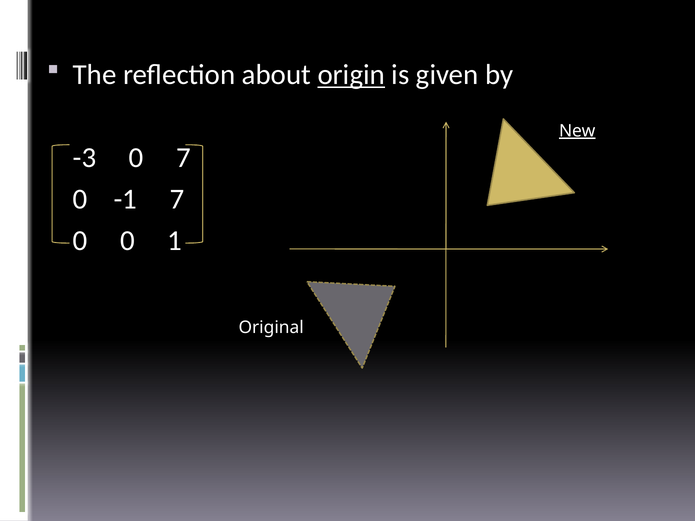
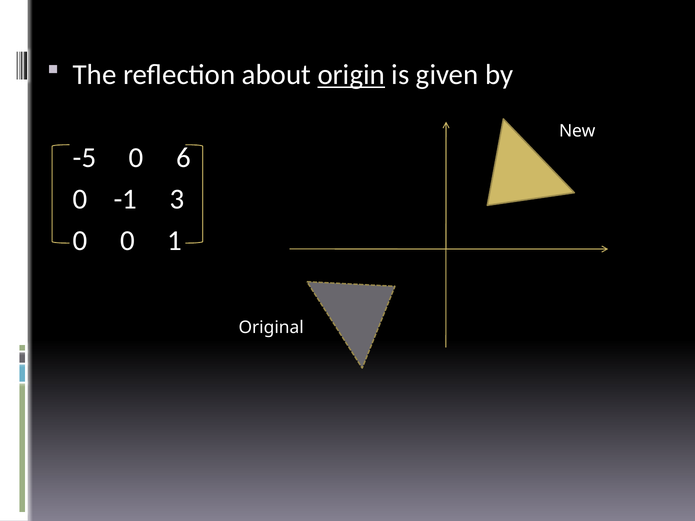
New underline: present -> none
-3: -3 -> -5
0 7: 7 -> 6
-1 7: 7 -> 3
